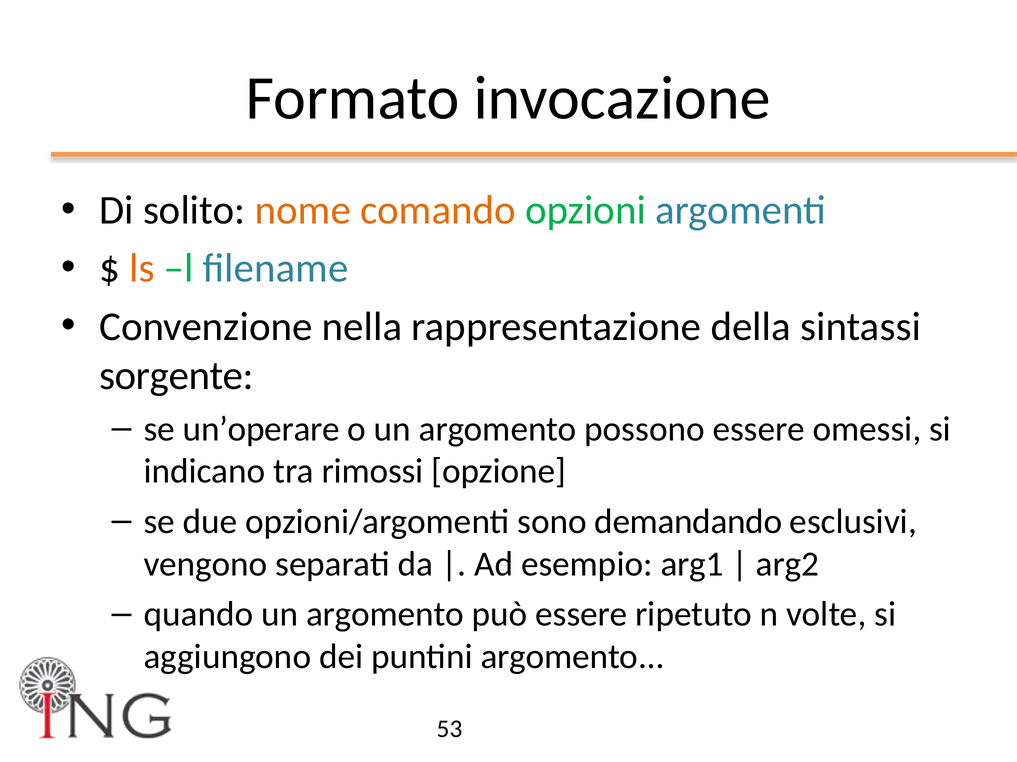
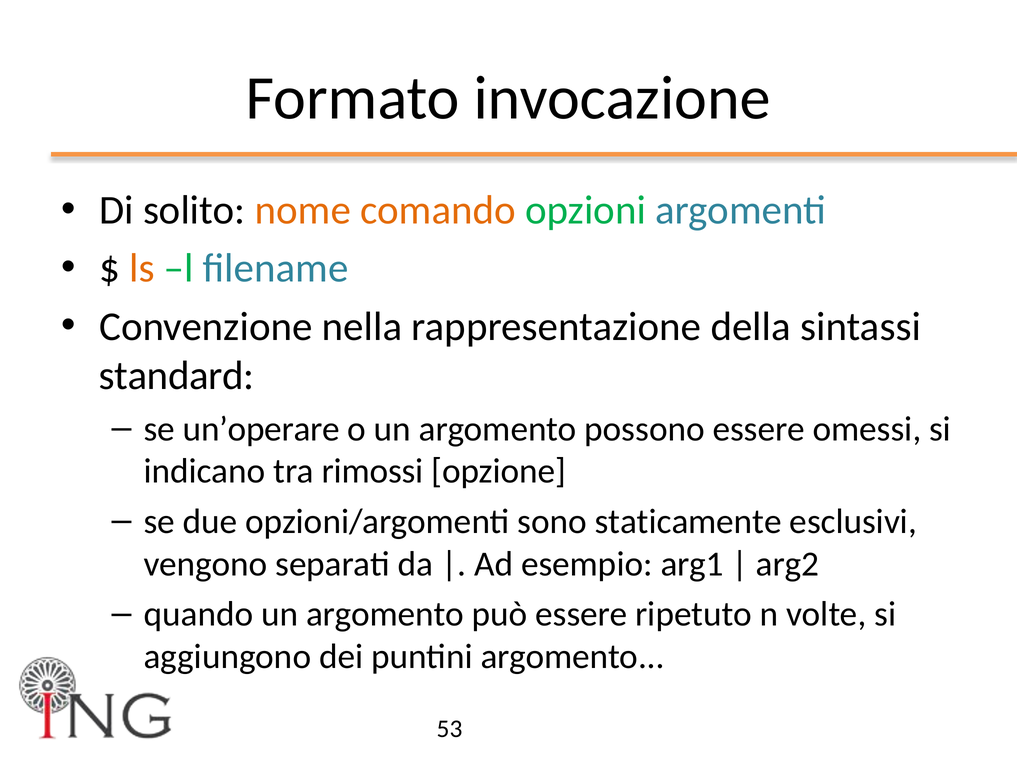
sorgente: sorgente -> standard
demandando: demandando -> staticamente
